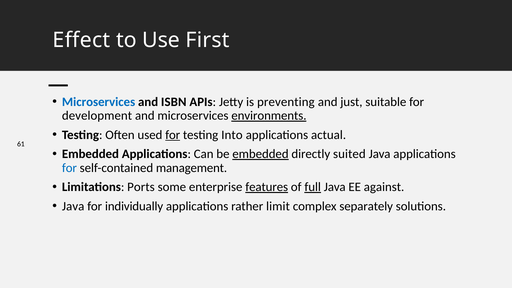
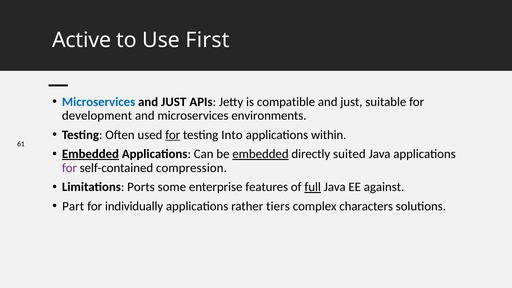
Effect: Effect -> Active
ISBN at (174, 102): ISBN -> JUST
preventing: preventing -> compatible
environments underline: present -> none
actual: actual -> within
Embedded at (90, 154) underline: none -> present
for at (69, 168) colour: blue -> purple
management: management -> compression
features underline: present -> none
Java at (73, 206): Java -> Part
limit: limit -> tiers
separately: separately -> characters
